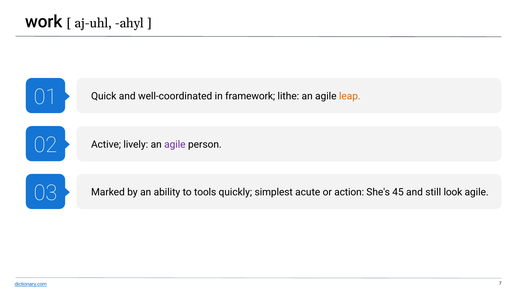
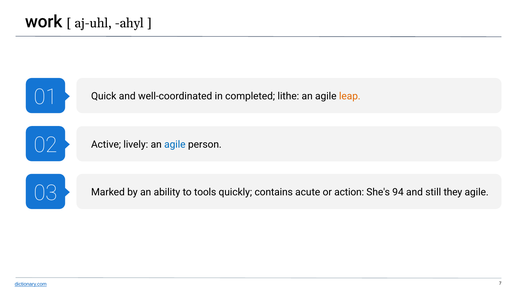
framework: framework -> completed
agile at (175, 144) colour: purple -> blue
simplest: simplest -> contains
45: 45 -> 94
look: look -> they
